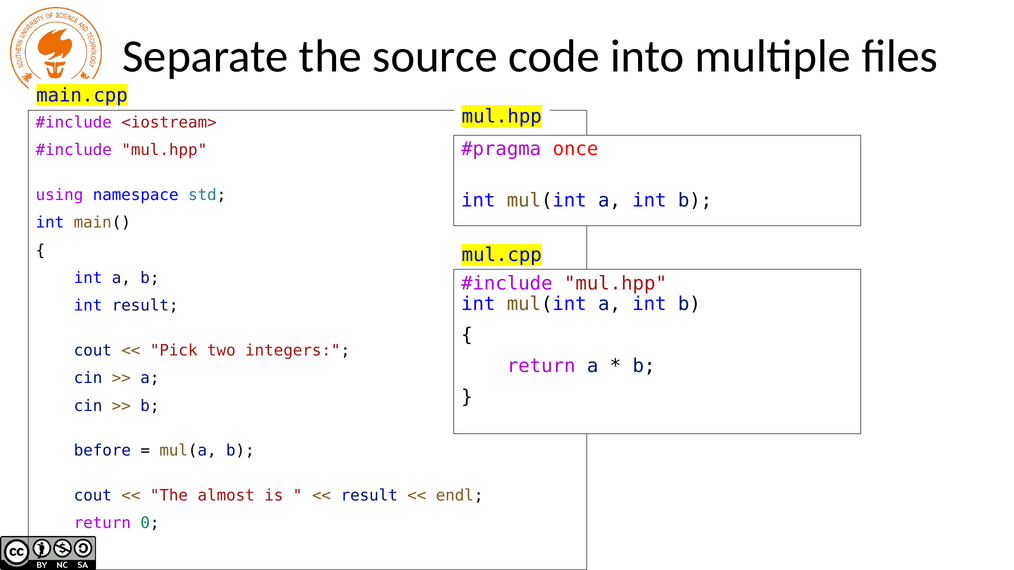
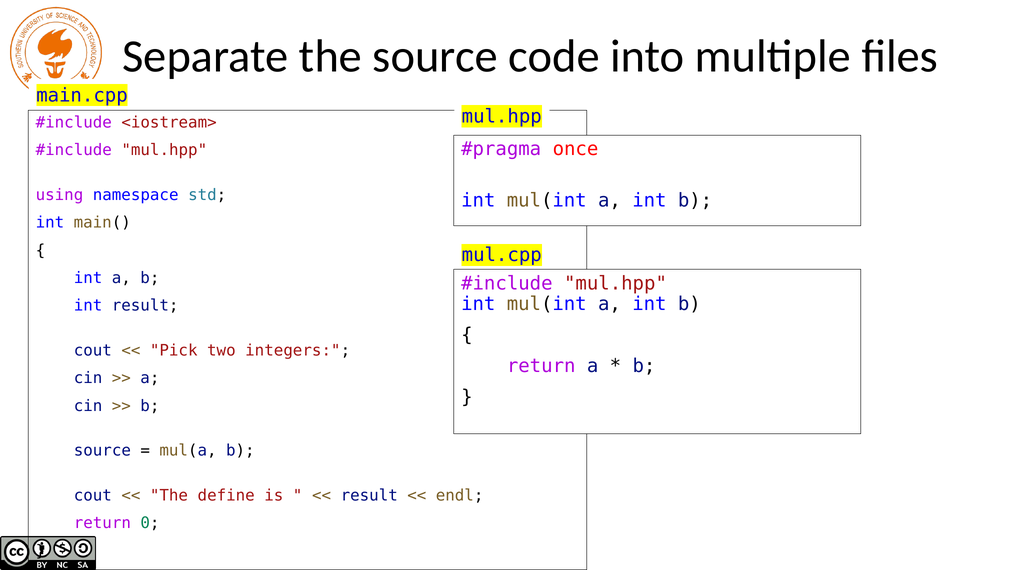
before at (102, 451): before -> source
almost: almost -> define
